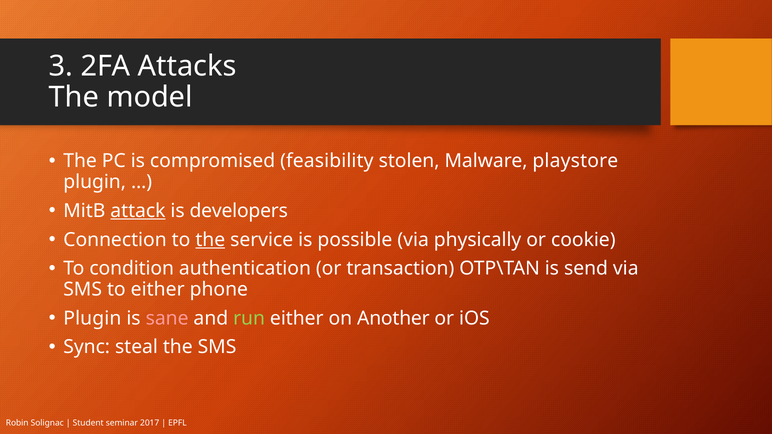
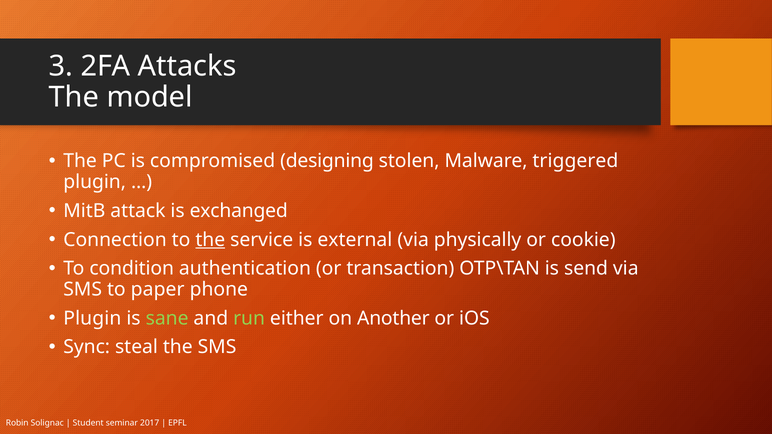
feasibility: feasibility -> designing
playstore: playstore -> triggered
attack underline: present -> none
developers: developers -> exchanged
possible: possible -> external
to either: either -> paper
sane colour: pink -> light green
